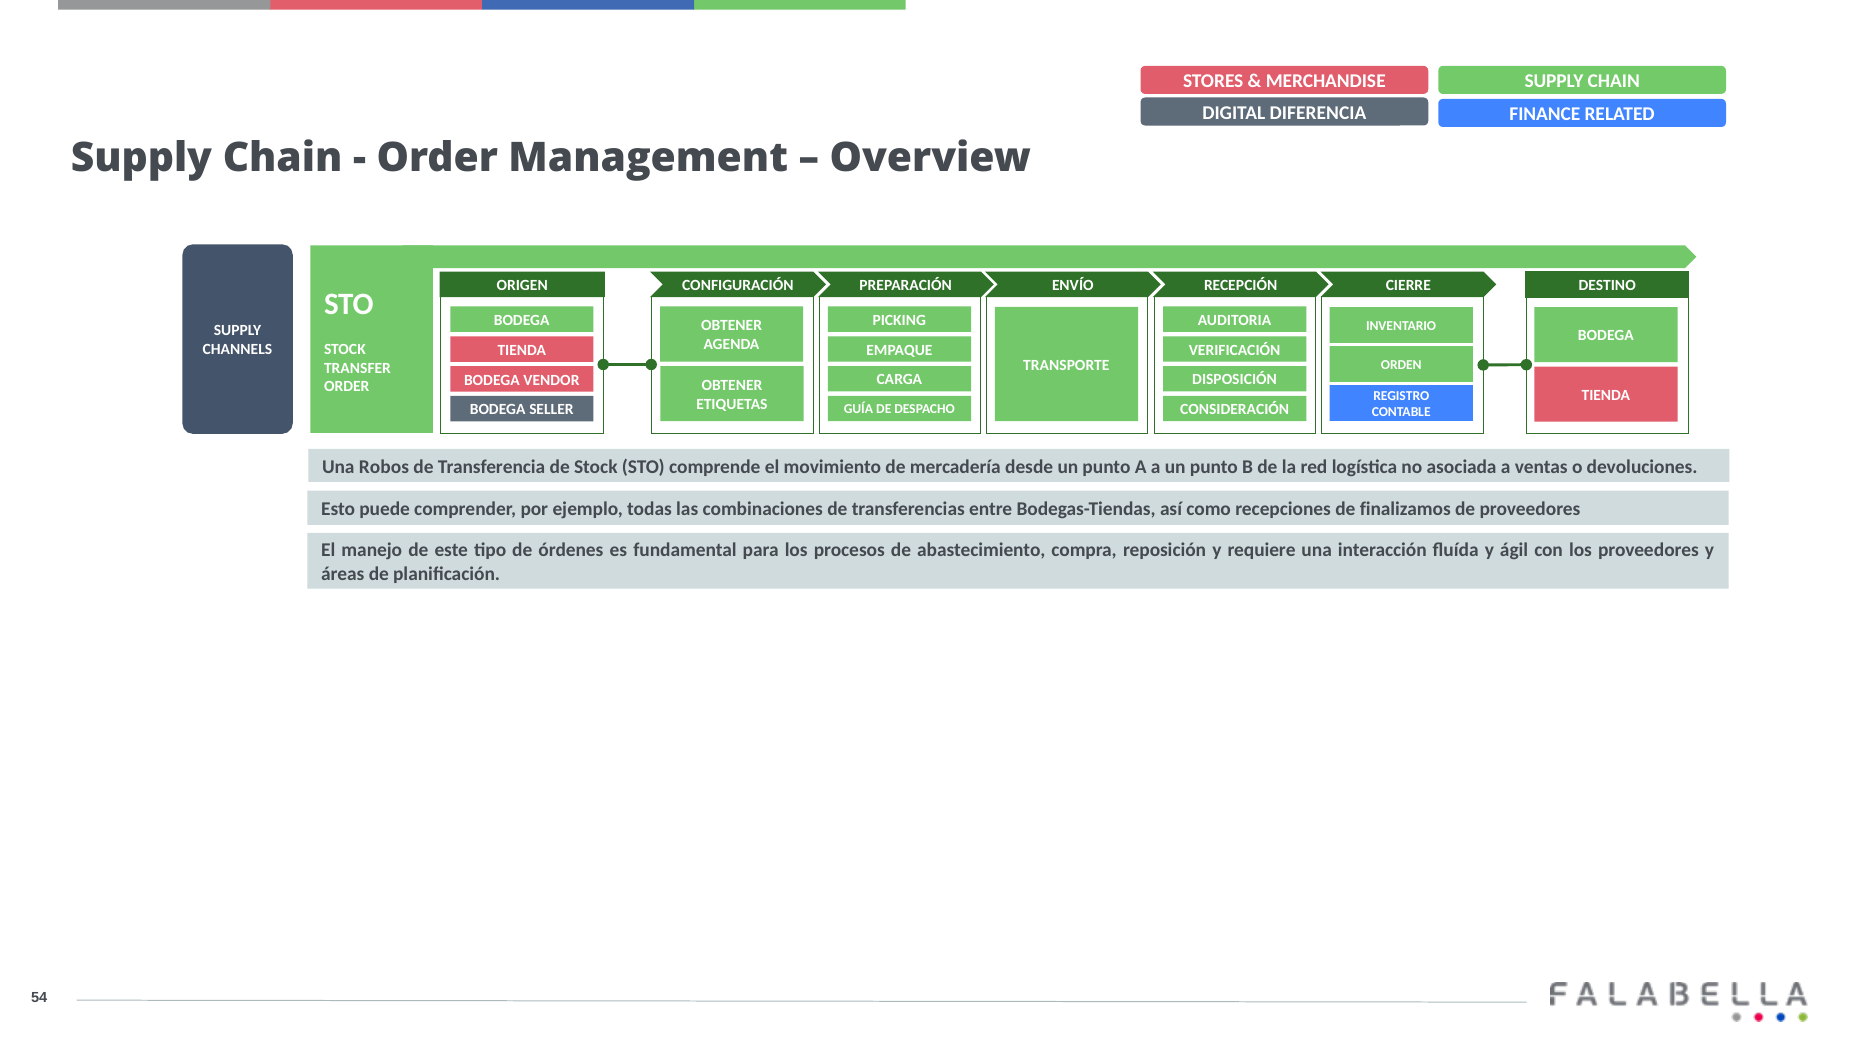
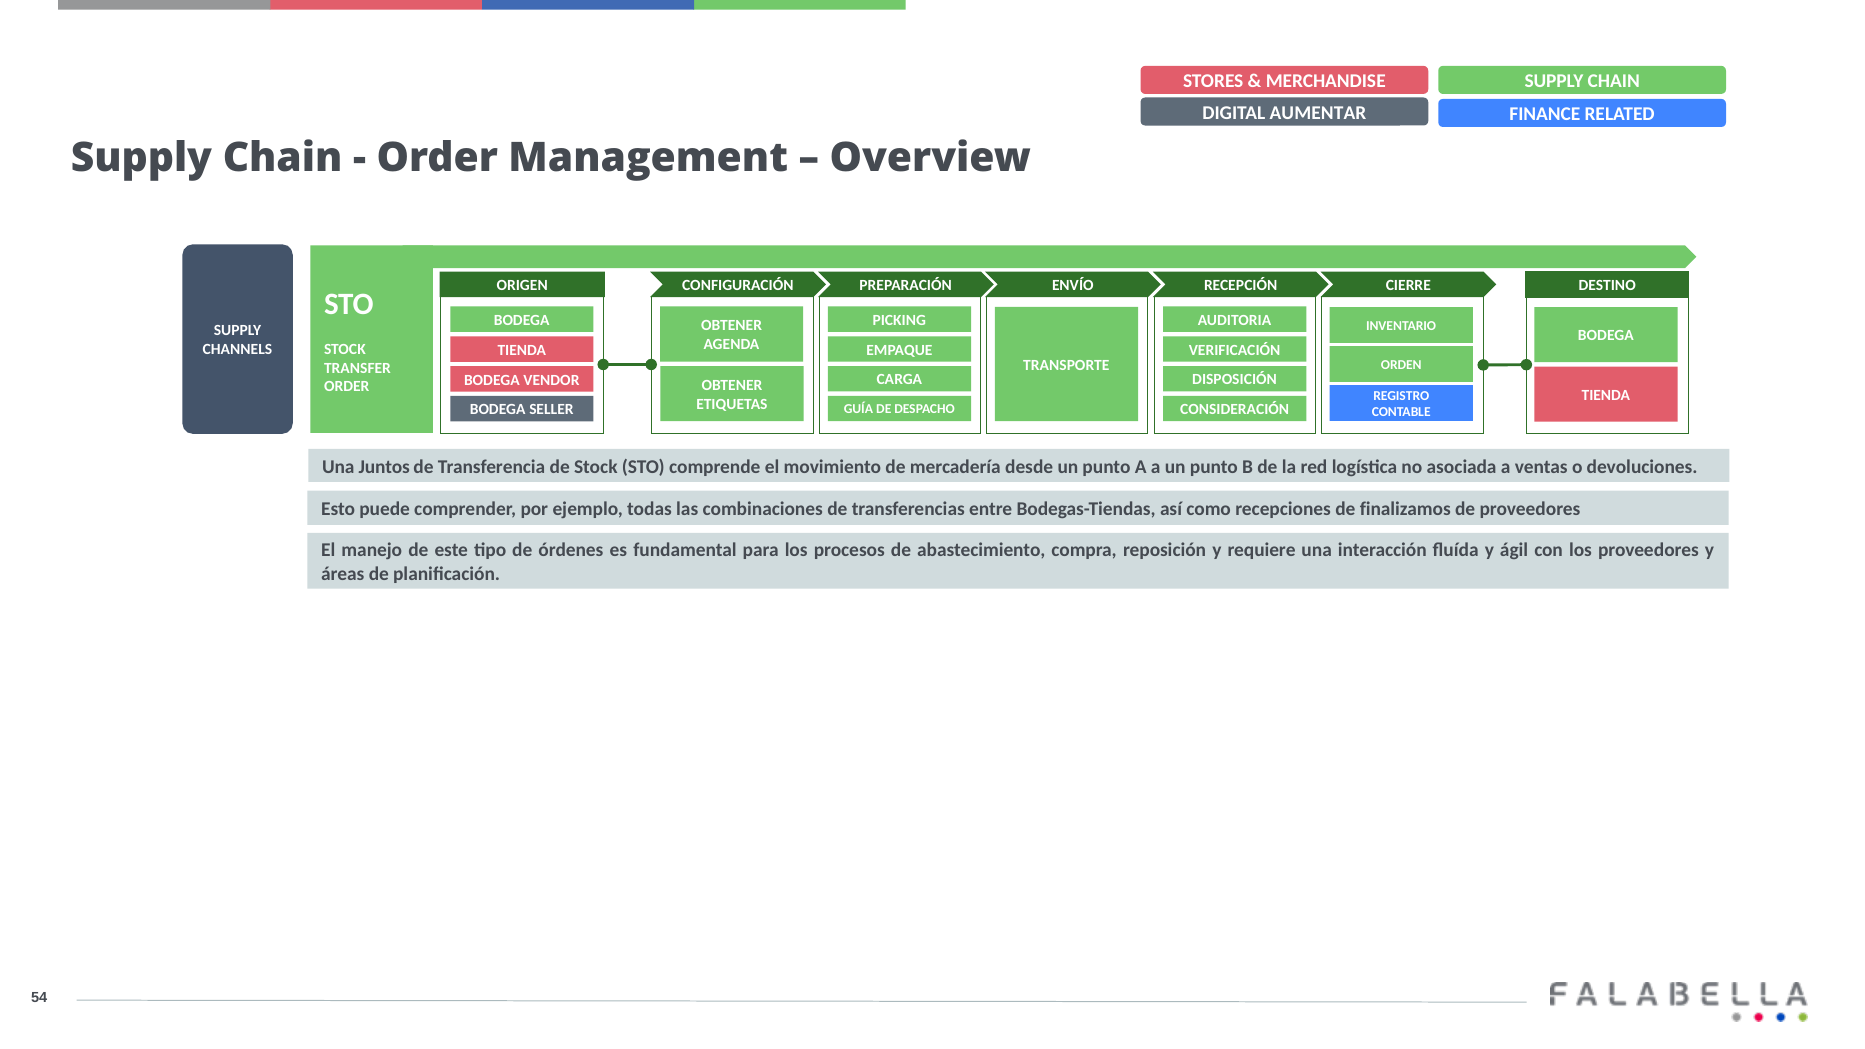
DIFERENCIA: DIFERENCIA -> AUMENTAR
Robos: Robos -> Juntos
